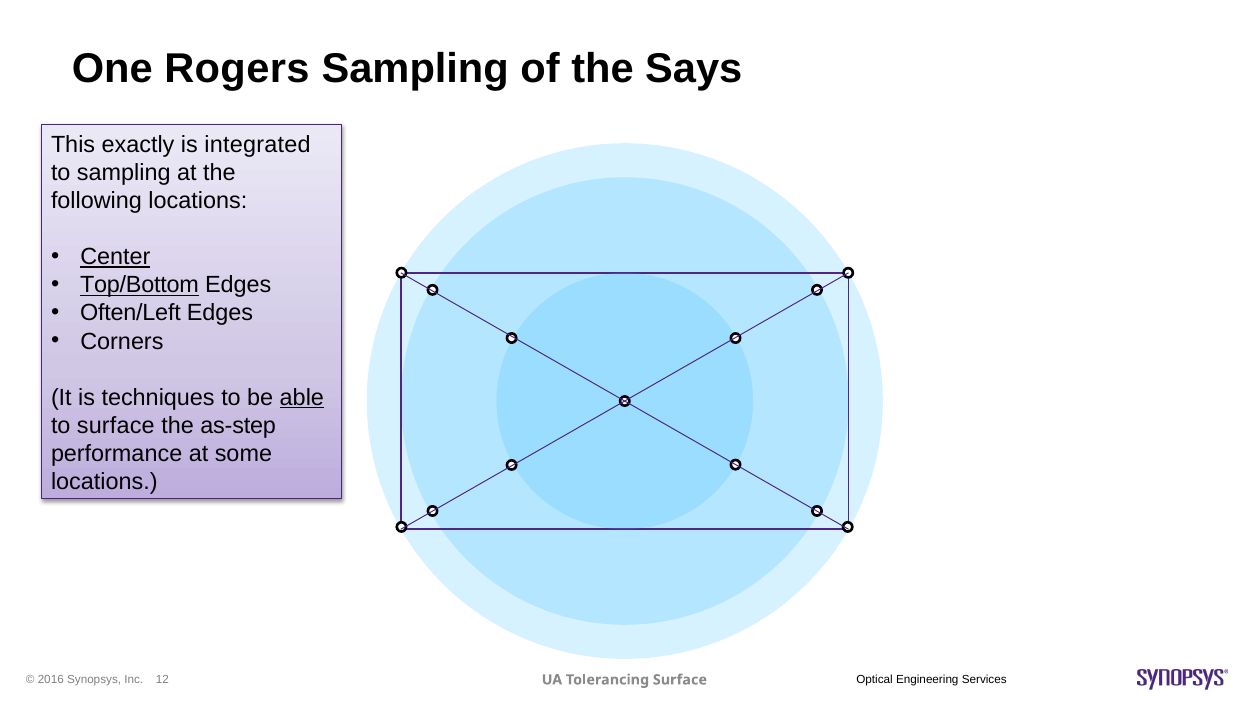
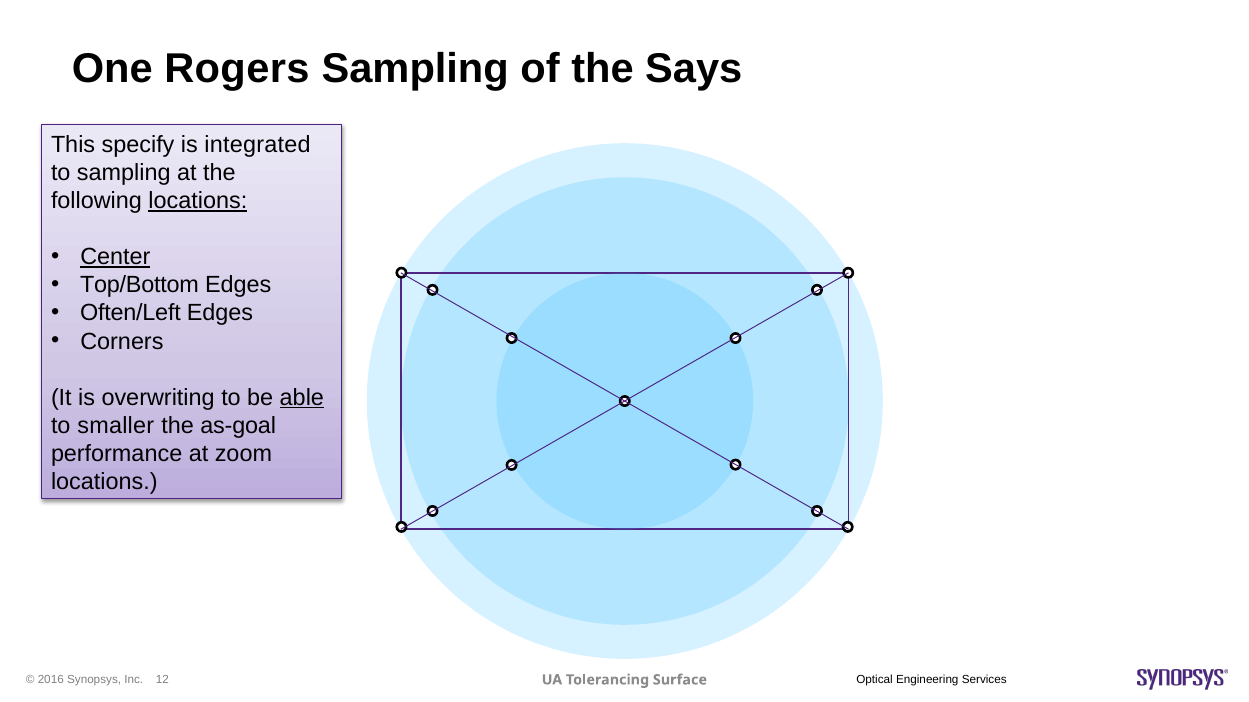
exactly: exactly -> specify
locations at (198, 201) underline: none -> present
Top/Bottom underline: present -> none
techniques: techniques -> overwriting
to surface: surface -> smaller
as-step: as-step -> as-goal
some: some -> zoom
